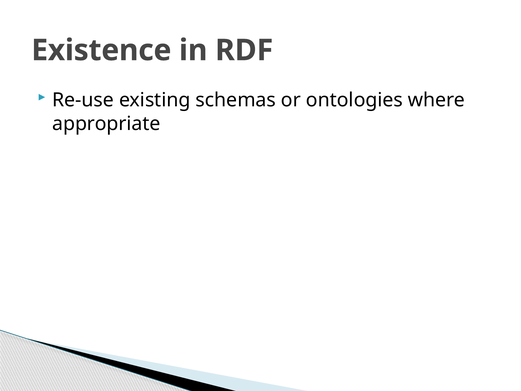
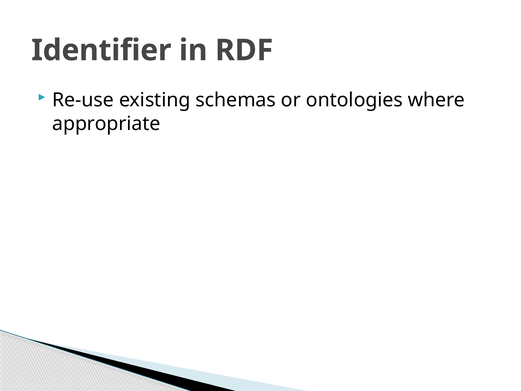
Existence: Existence -> Identifier
